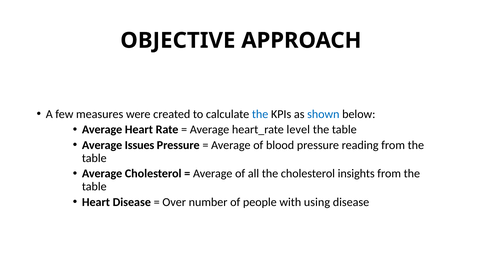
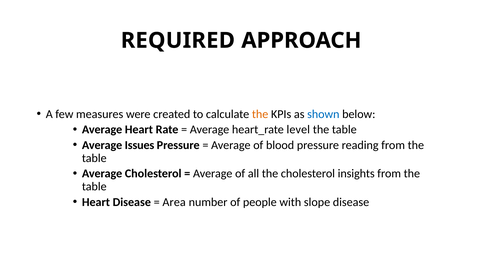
OBJECTIVE: OBJECTIVE -> REQUIRED
the at (260, 114) colour: blue -> orange
Over: Over -> Area
using: using -> slope
